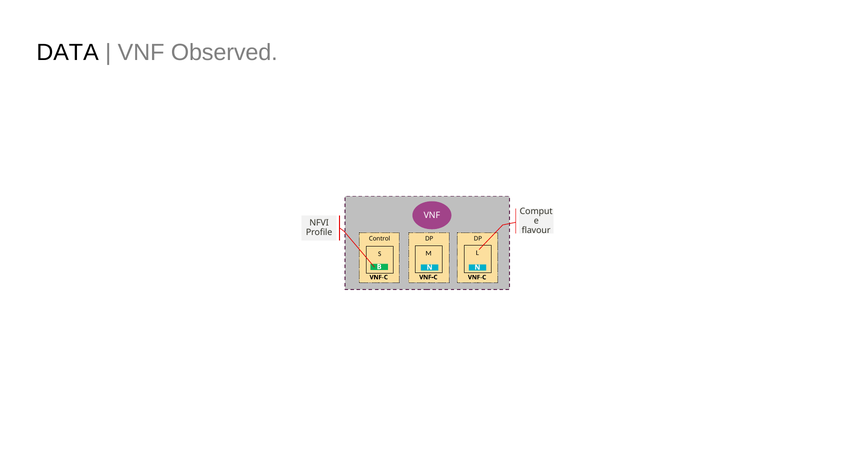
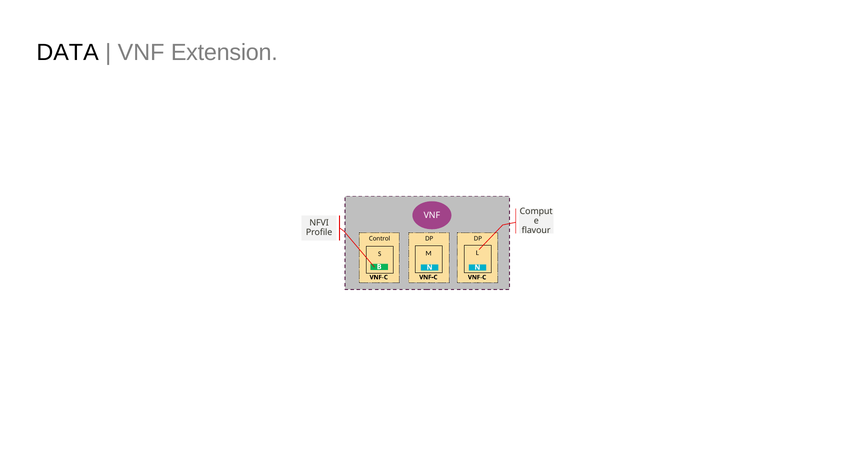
Observed: Observed -> Extension
